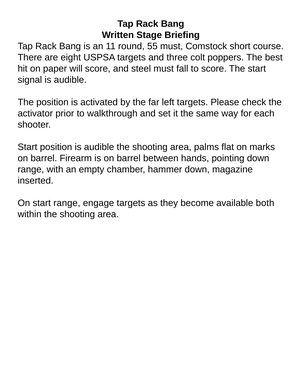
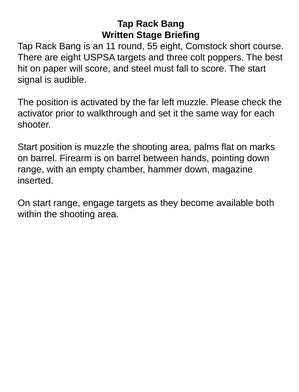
55 must: must -> eight
left targets: targets -> muzzle
position is audible: audible -> muzzle
